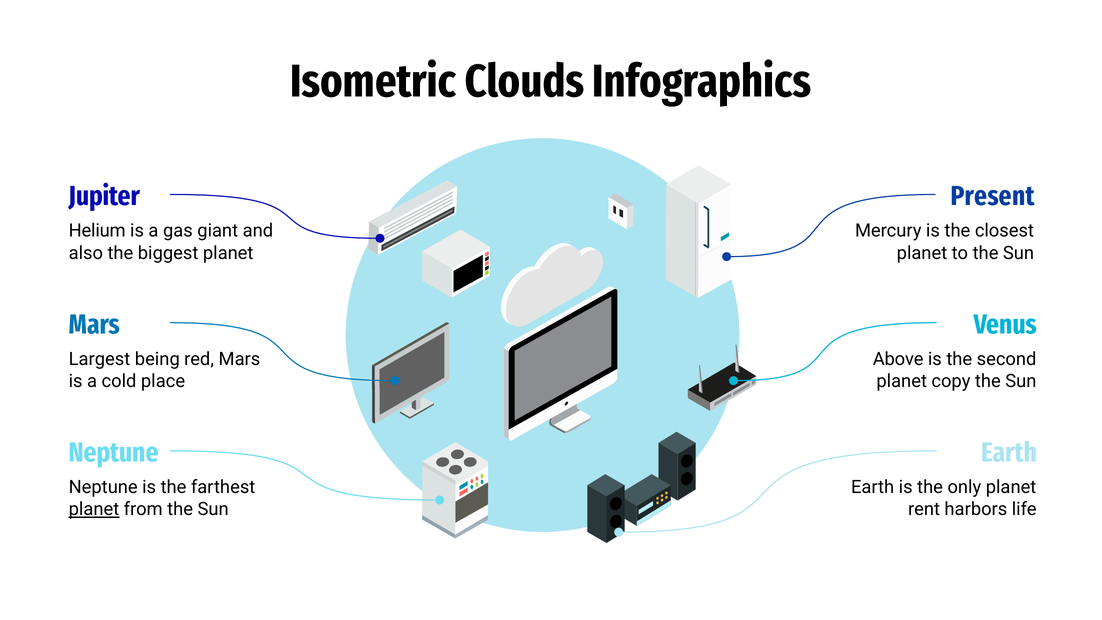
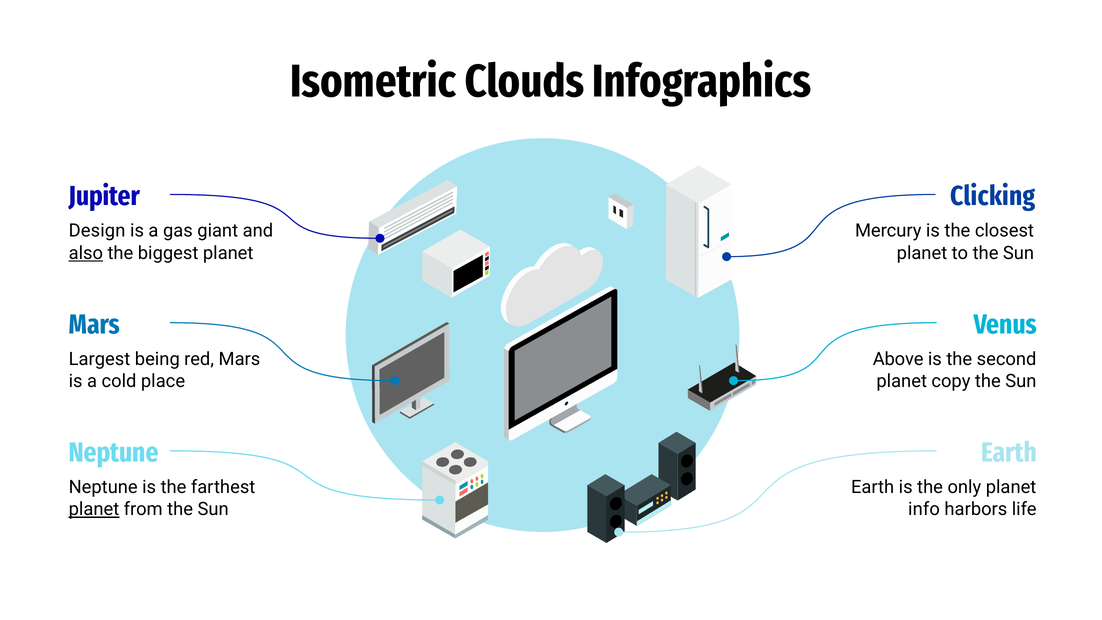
Present: Present -> Clicking
Helium: Helium -> Design
also underline: none -> present
rent: rent -> info
